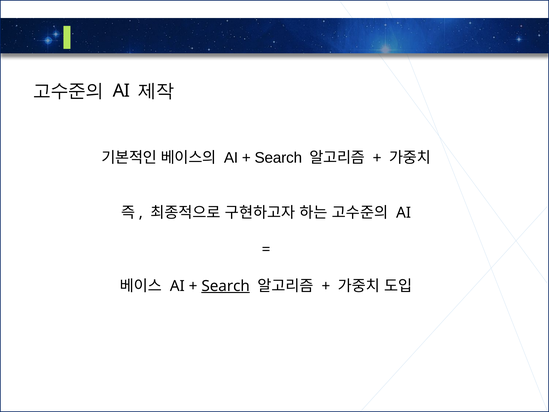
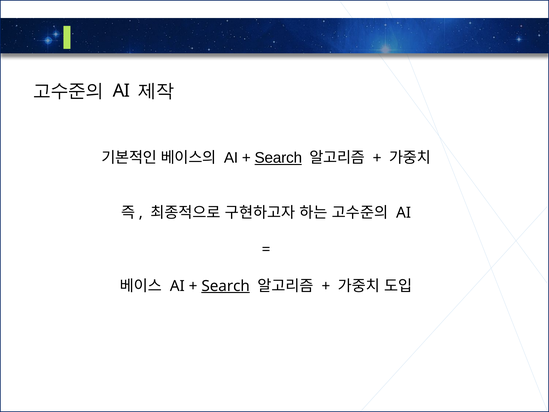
Search at (278, 158) underline: none -> present
